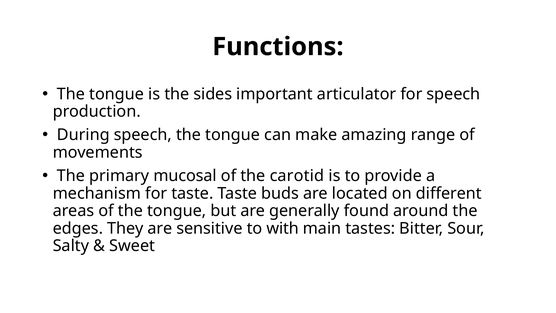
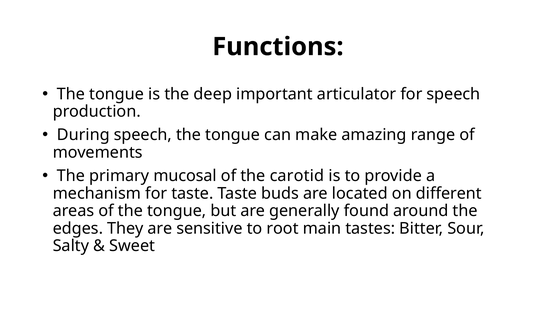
sides: sides -> deep
with: with -> root
